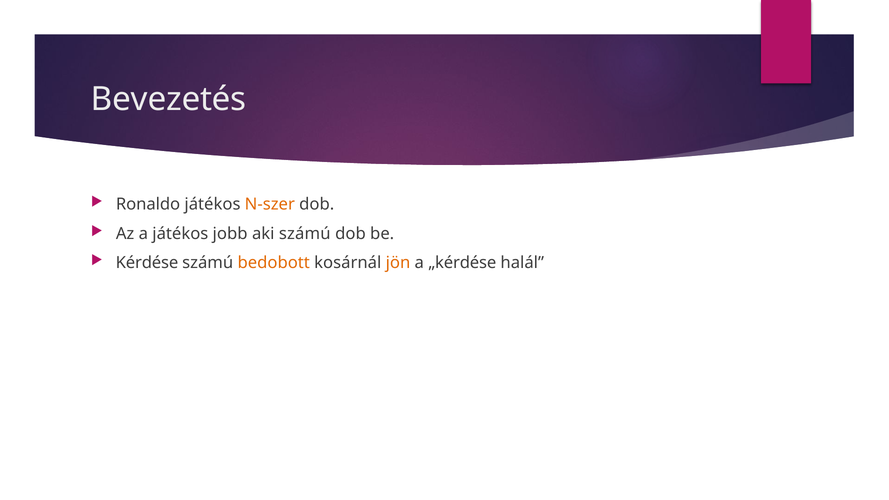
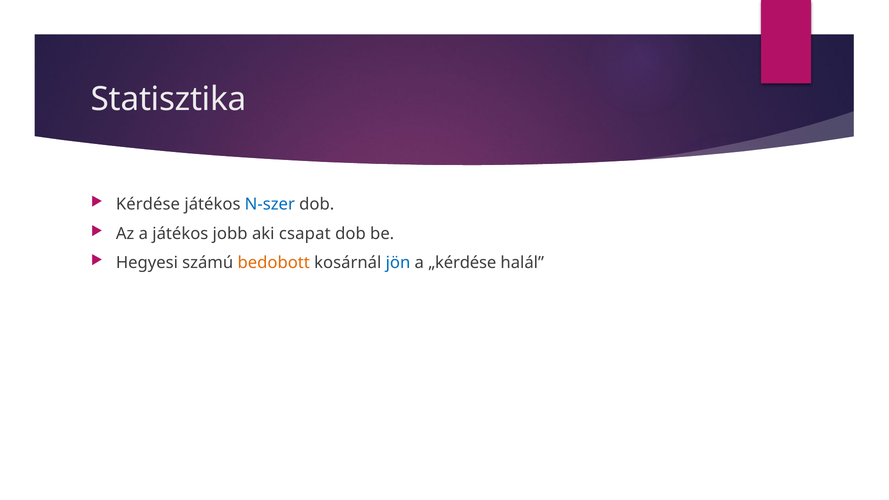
Bevezetés: Bevezetés -> Statisztika
Ronaldo: Ronaldo -> Kérdése
N-szer colour: orange -> blue
aki számú: számú -> csapat
Kérdése: Kérdése -> Hegyesi
jön colour: orange -> blue
